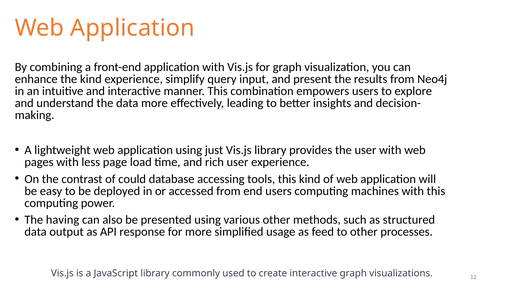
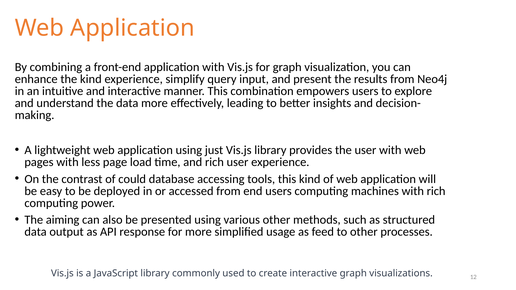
with this: this -> rich
having: having -> aiming
